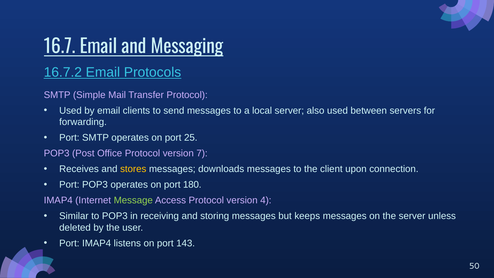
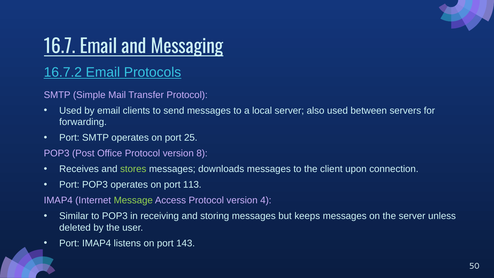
7: 7 -> 8
stores colour: yellow -> light green
180: 180 -> 113
